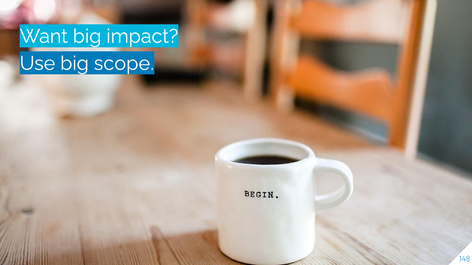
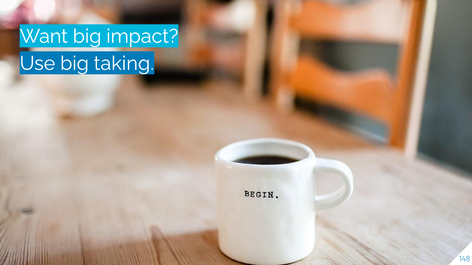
scope: scope -> taking
